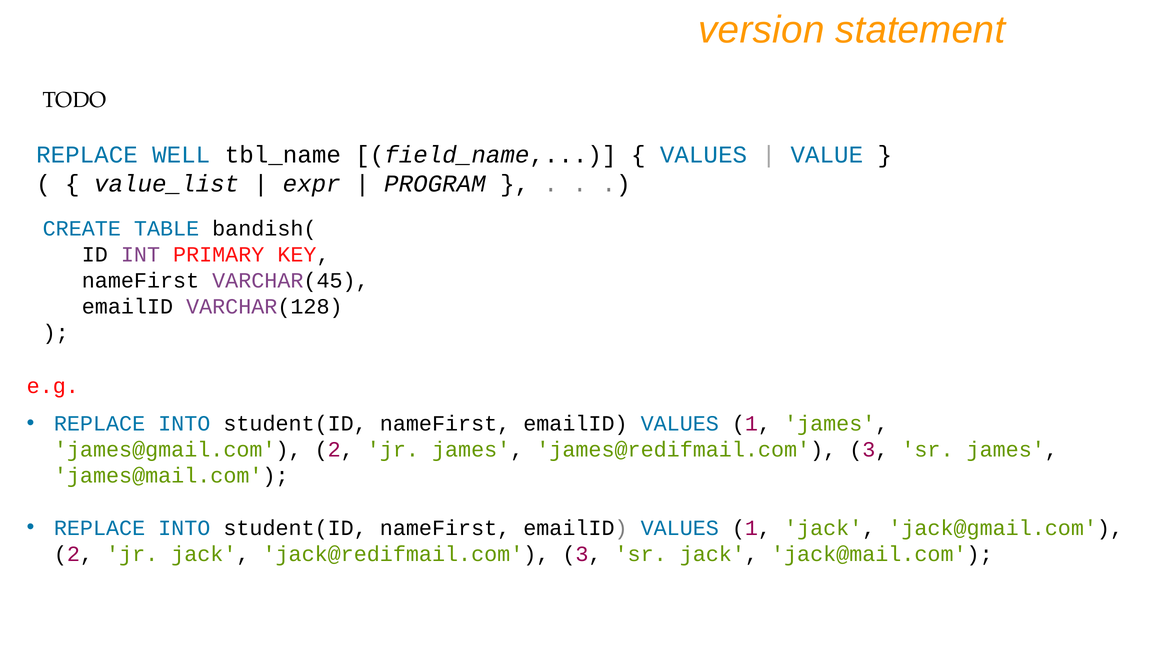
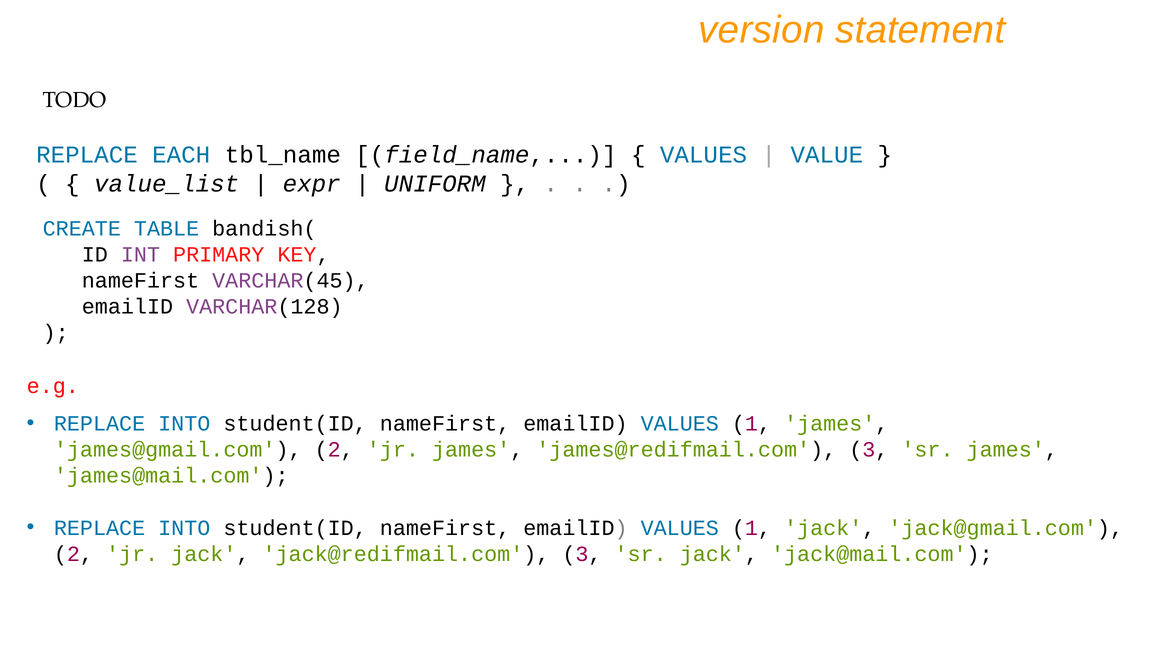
WELL: WELL -> EACH
PROGRAM: PROGRAM -> UNIFORM
